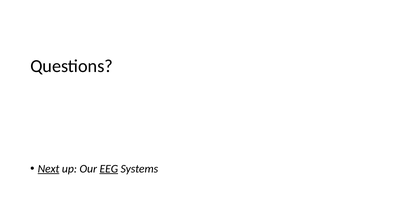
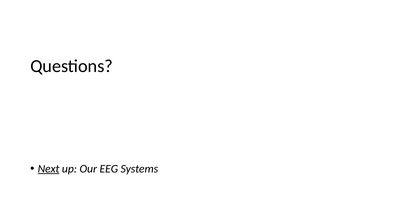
EEG underline: present -> none
